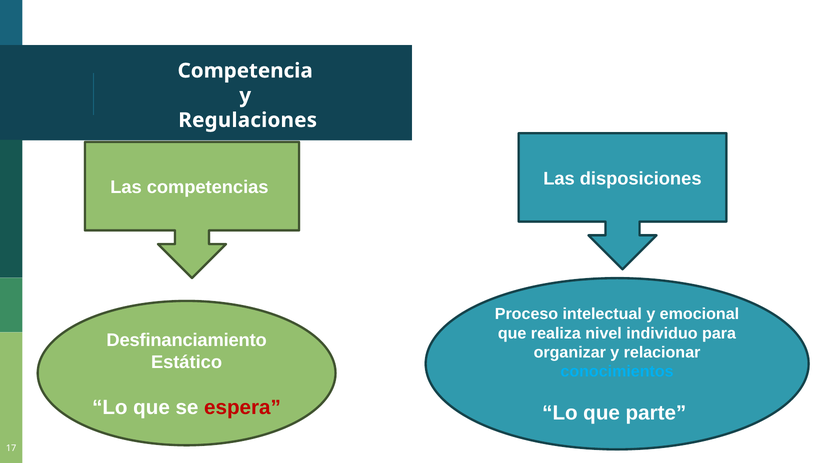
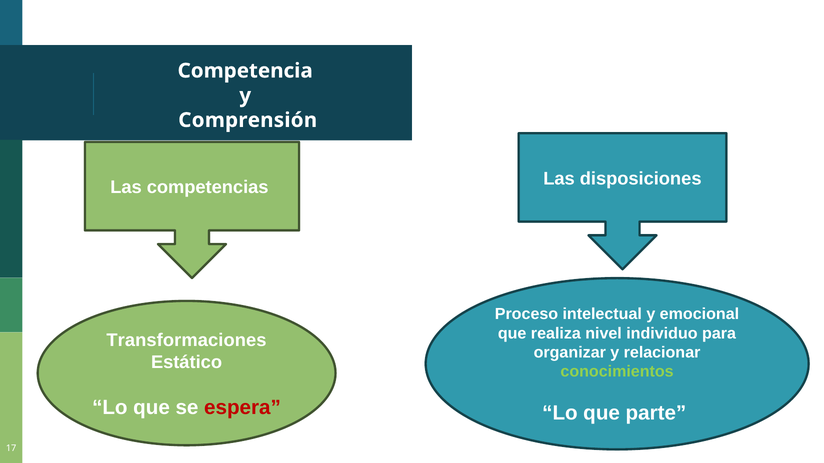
Regulaciones: Regulaciones -> Comprensión
Desfinanciamiento: Desfinanciamiento -> Transformaciones
conocimientos colour: light blue -> light green
